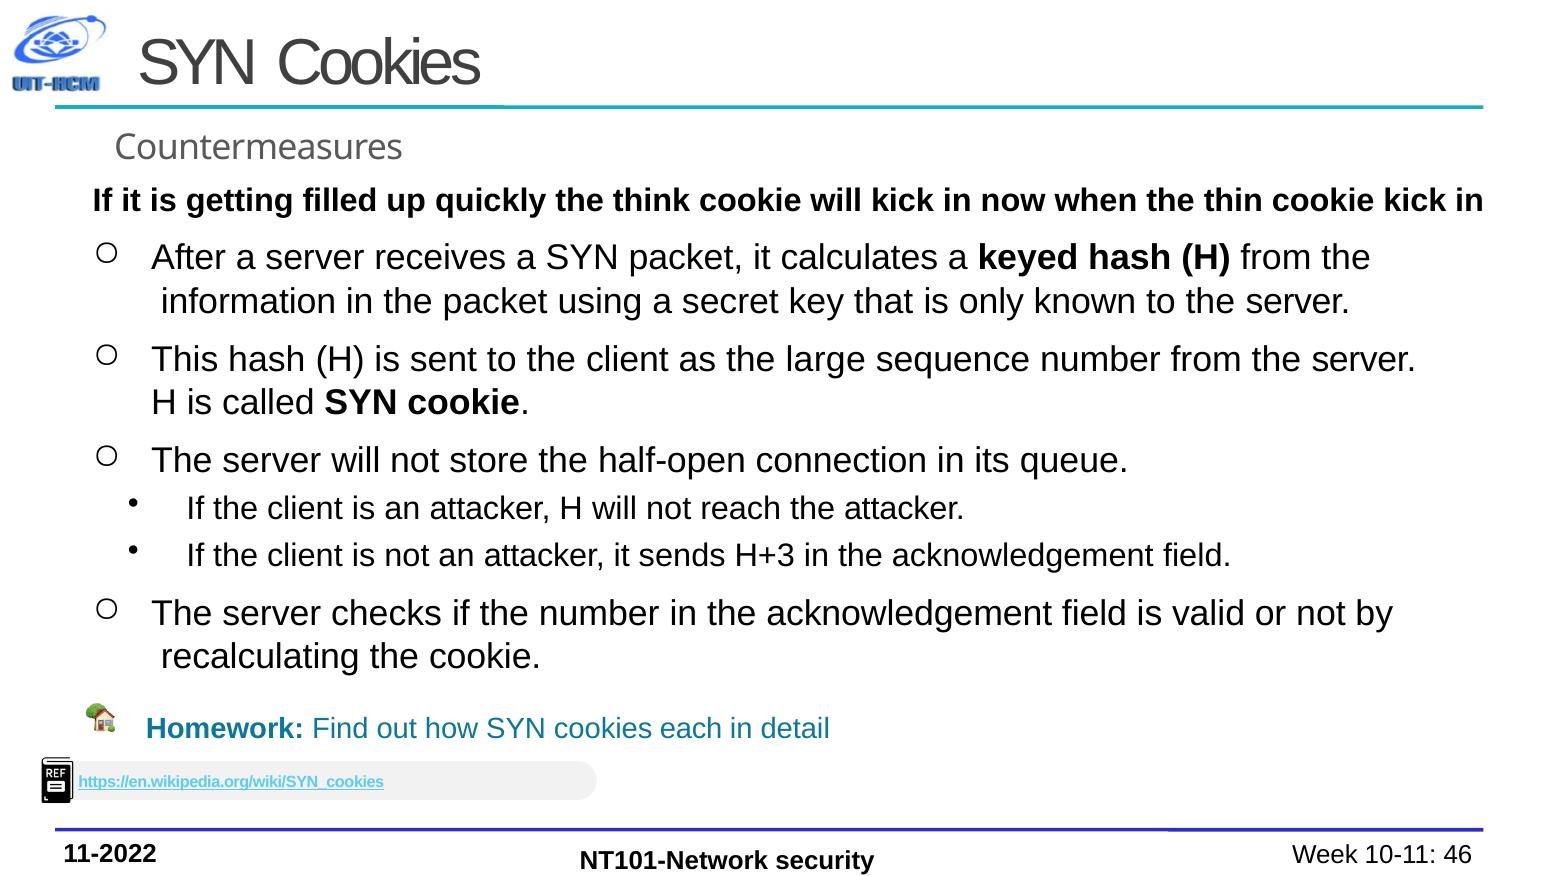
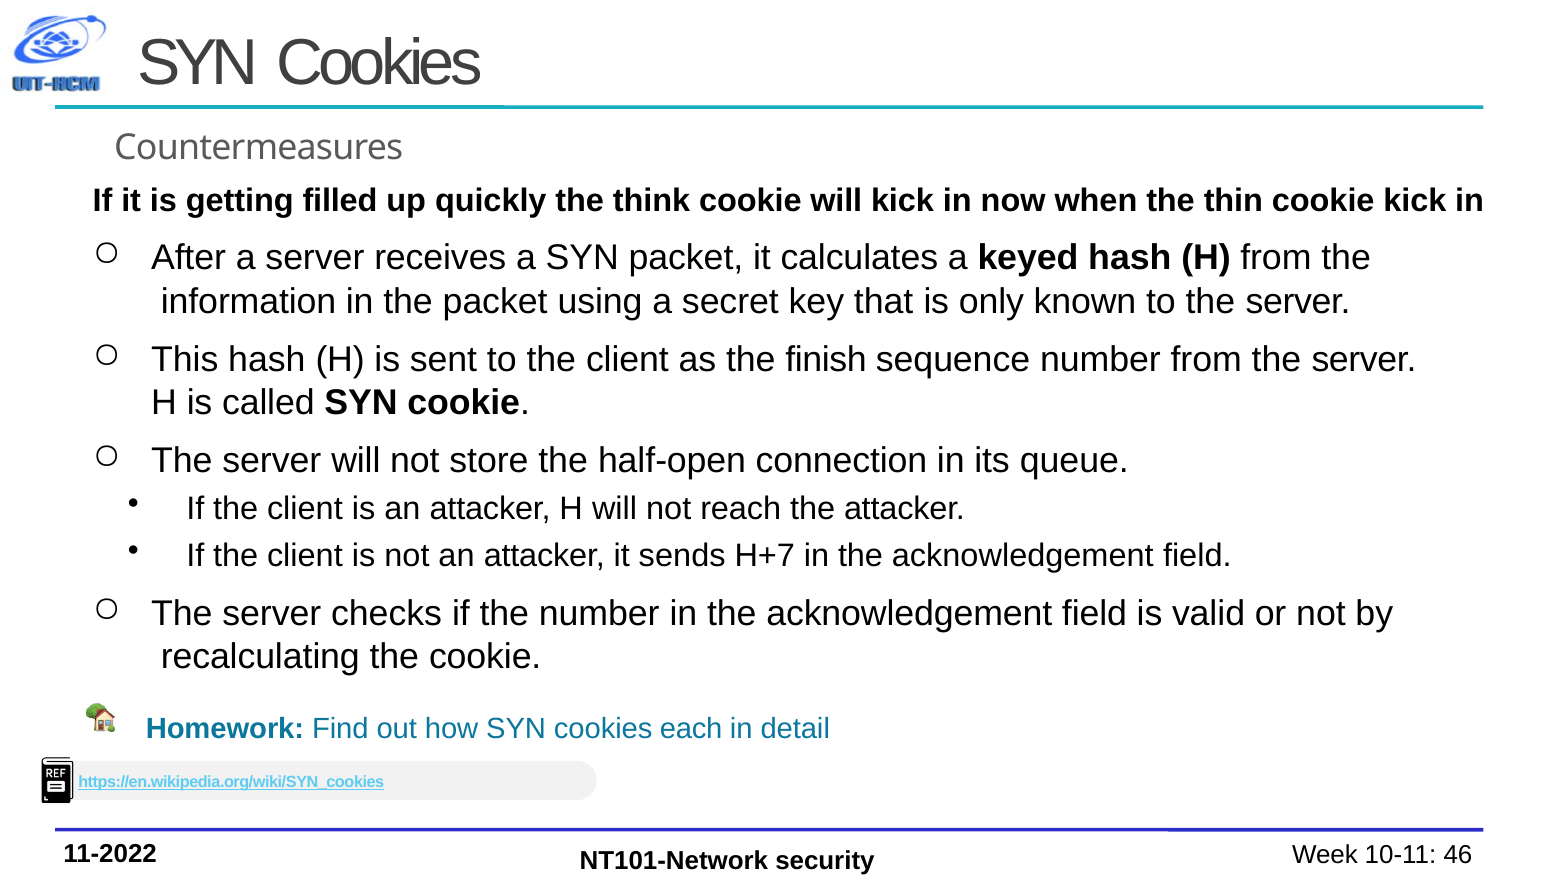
large: large -> finish
H+3: H+3 -> H+7
